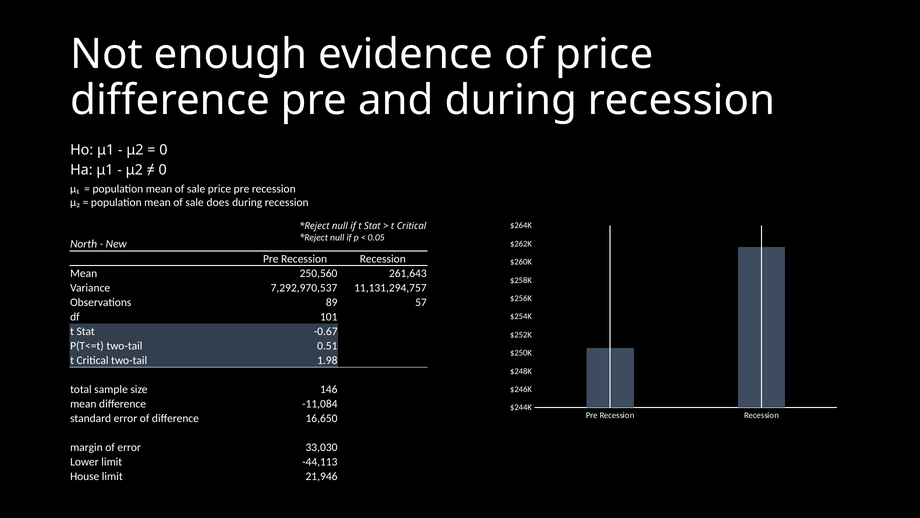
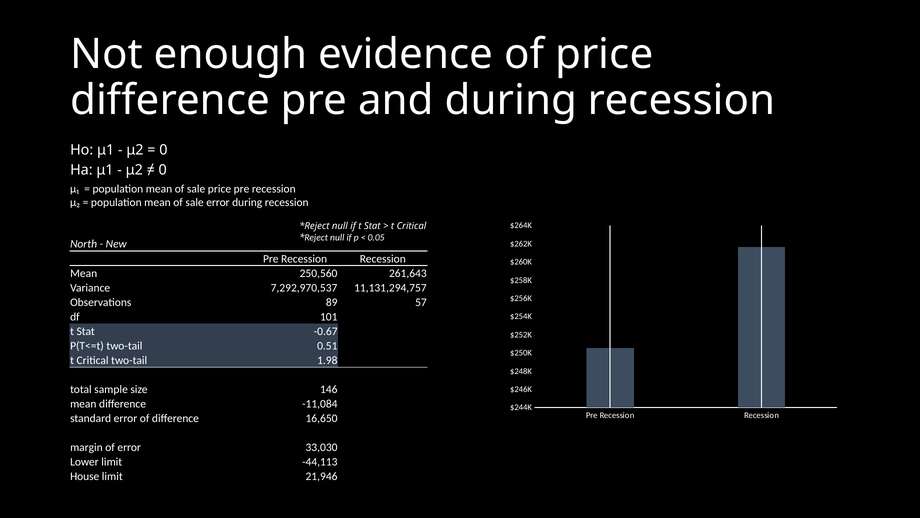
sale does: does -> error
